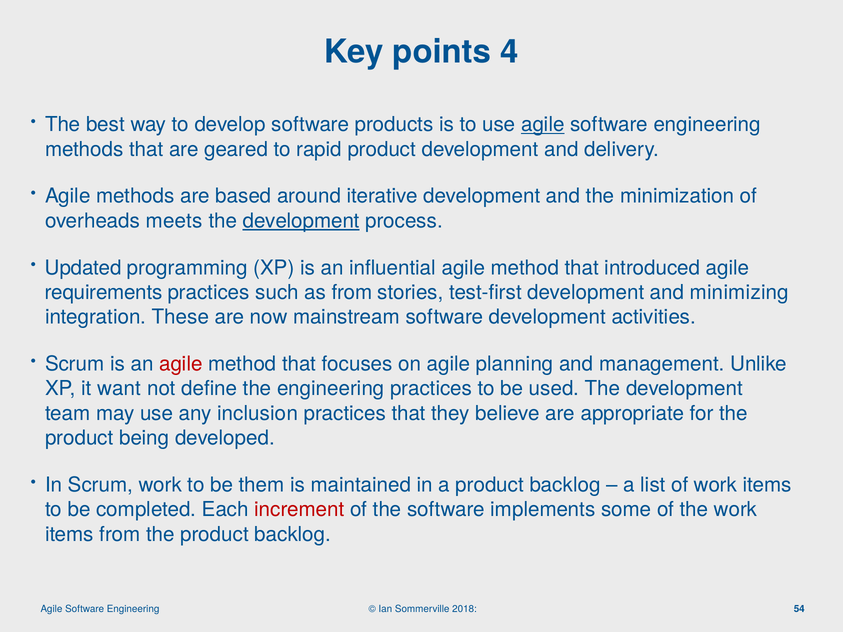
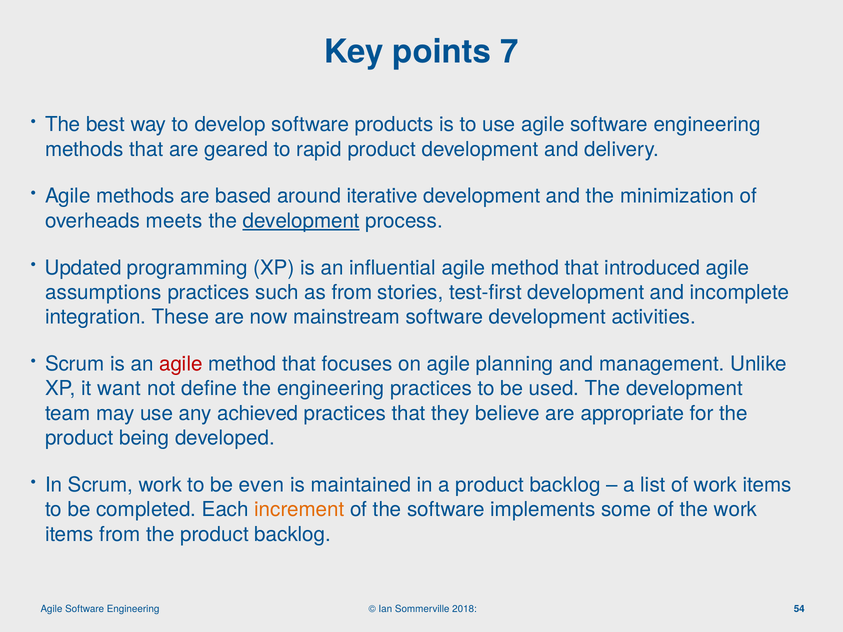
4: 4 -> 7
agile at (543, 125) underline: present -> none
requirements: requirements -> assumptions
minimizing: minimizing -> incomplete
inclusion: inclusion -> achieved
them: them -> even
increment colour: red -> orange
